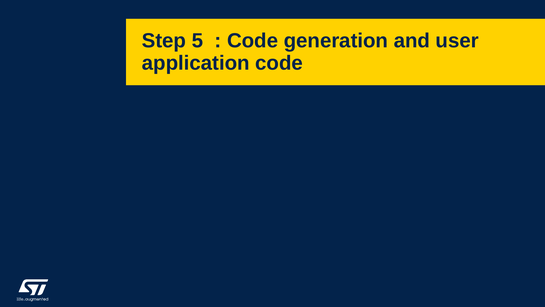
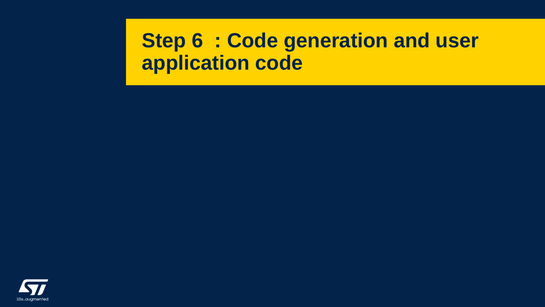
5: 5 -> 6
